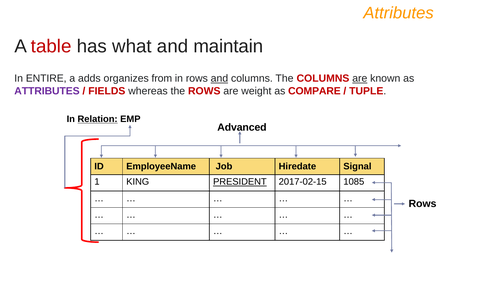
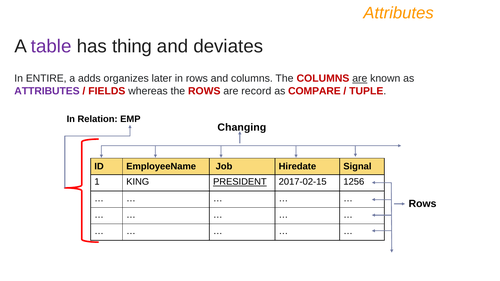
table colour: red -> purple
what: what -> thing
maintain: maintain -> deviates
from: from -> later
and at (219, 79) underline: present -> none
weight: weight -> record
Relation underline: present -> none
Advanced: Advanced -> Changing
1085: 1085 -> 1256
